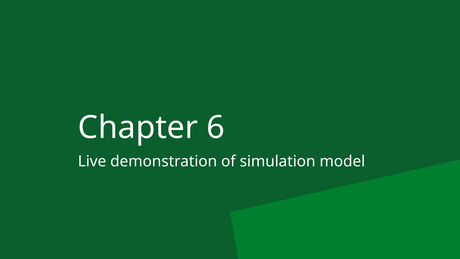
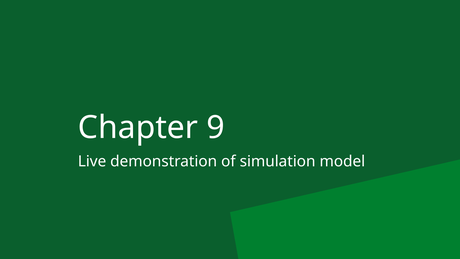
6: 6 -> 9
